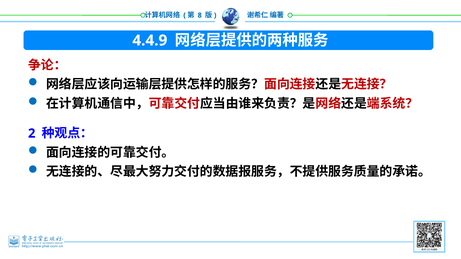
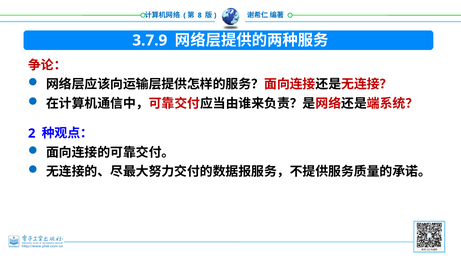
4.4.9: 4.4.9 -> 3.7.9
